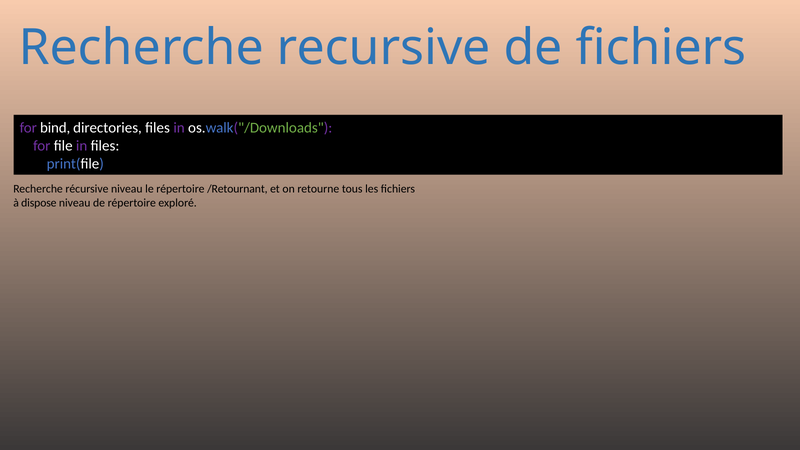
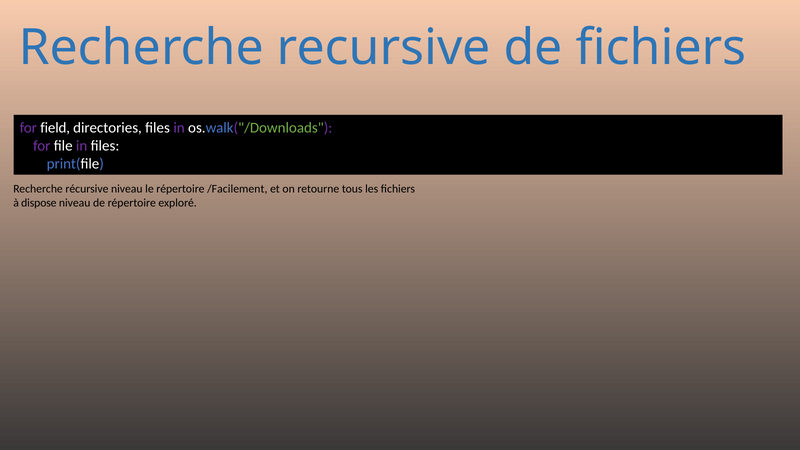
bind: bind -> field
/Retournant: /Retournant -> /Facilement
